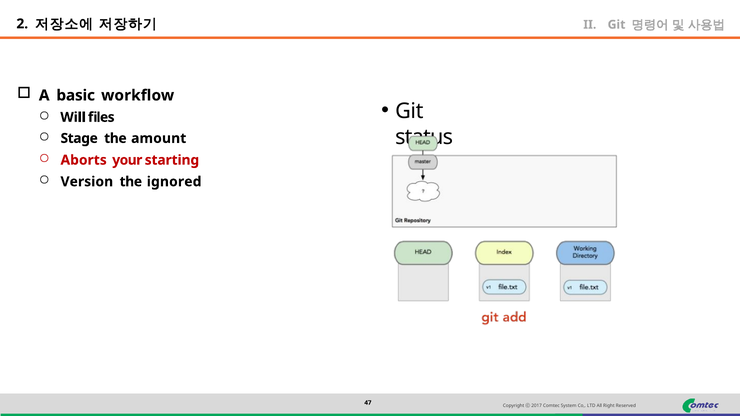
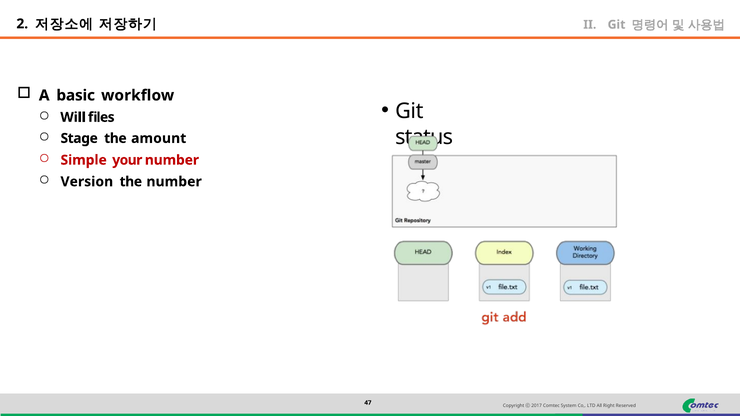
Aborts: Aborts -> Simple
your starting: starting -> number
the ignored: ignored -> number
